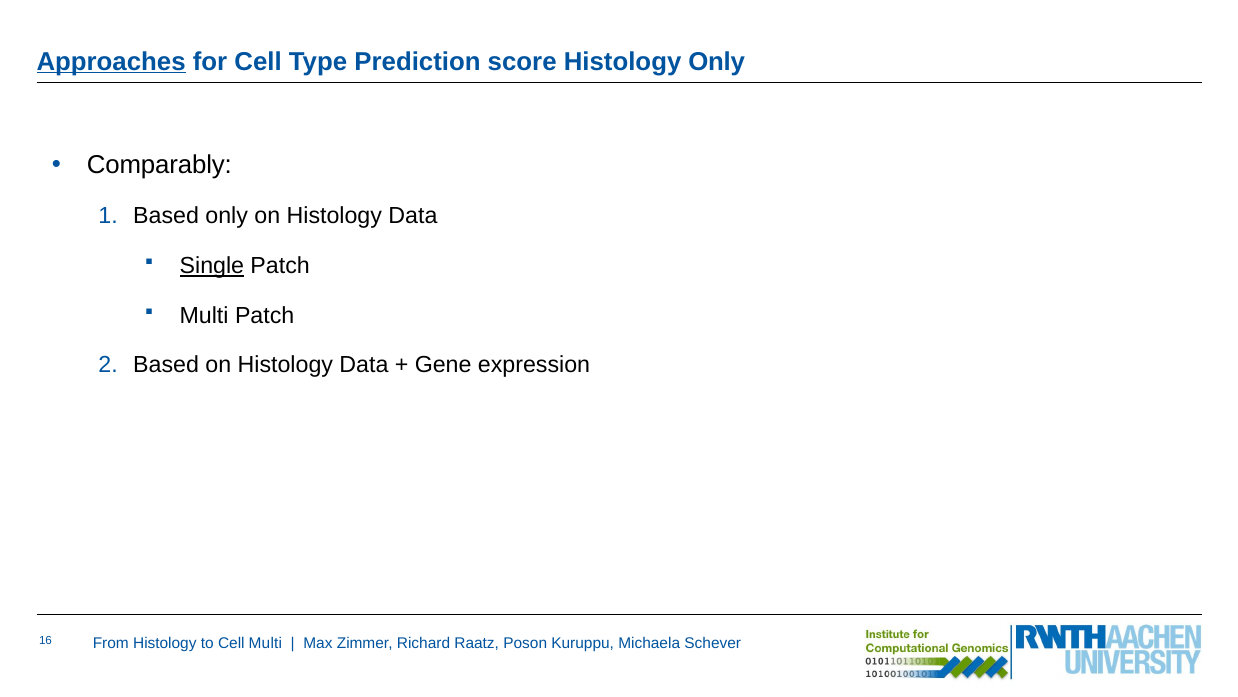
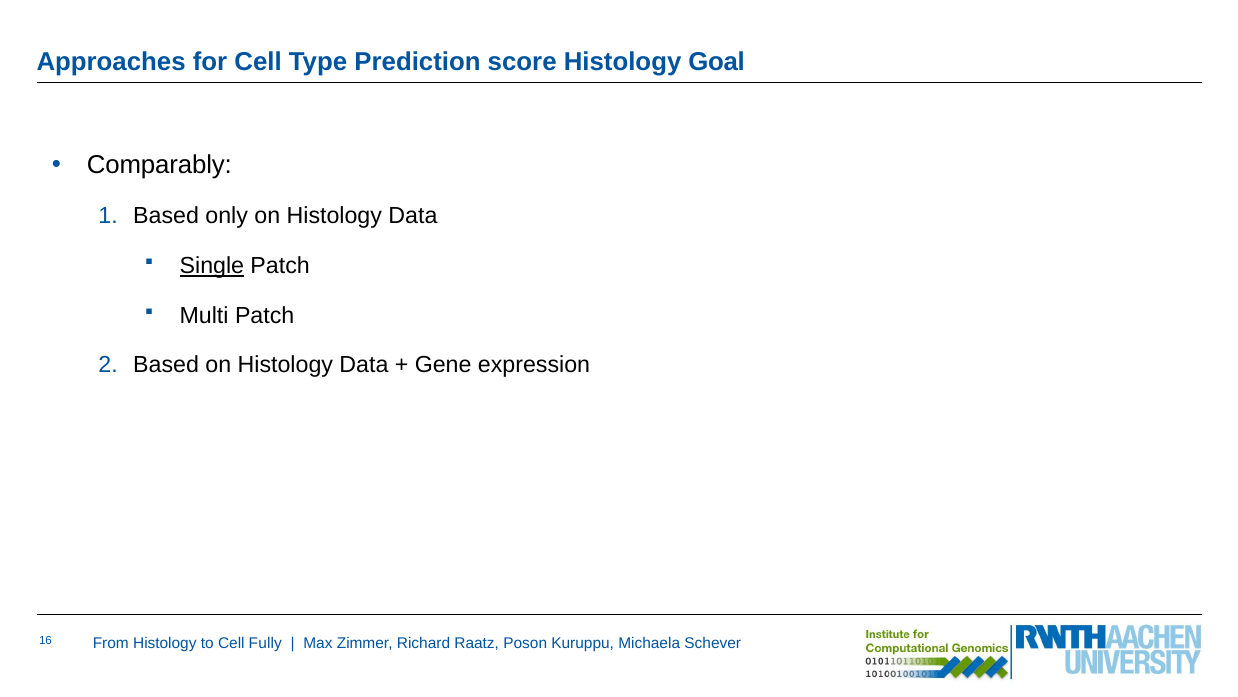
Approaches underline: present -> none
Histology Only: Only -> Goal
Cell Multi: Multi -> Fully
